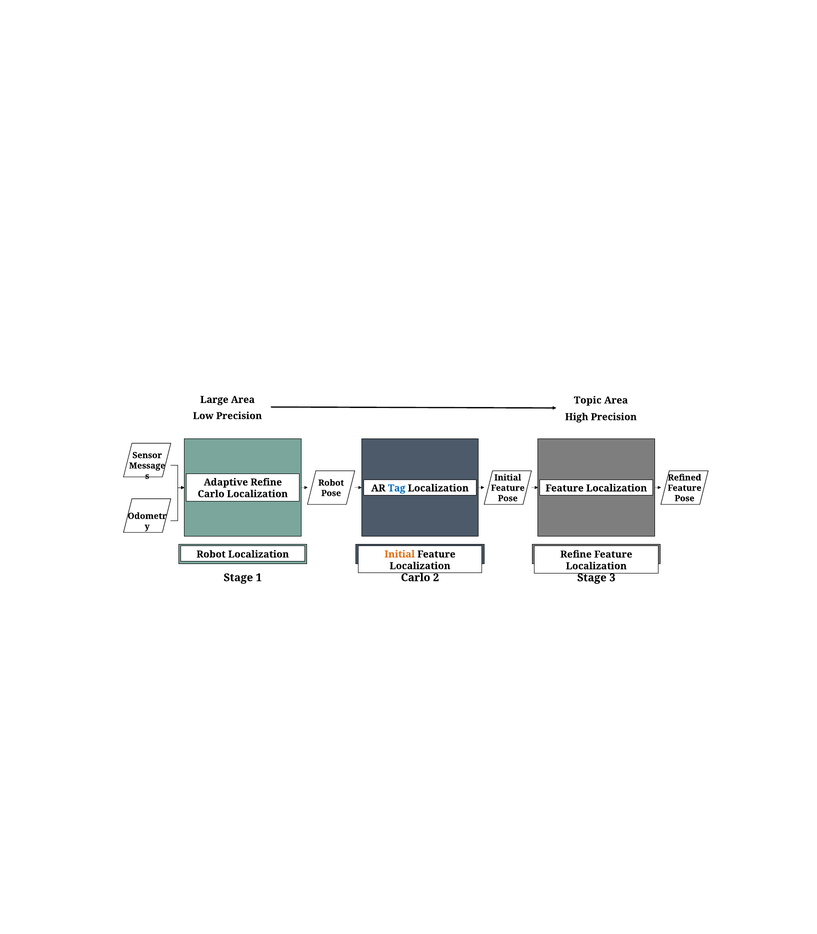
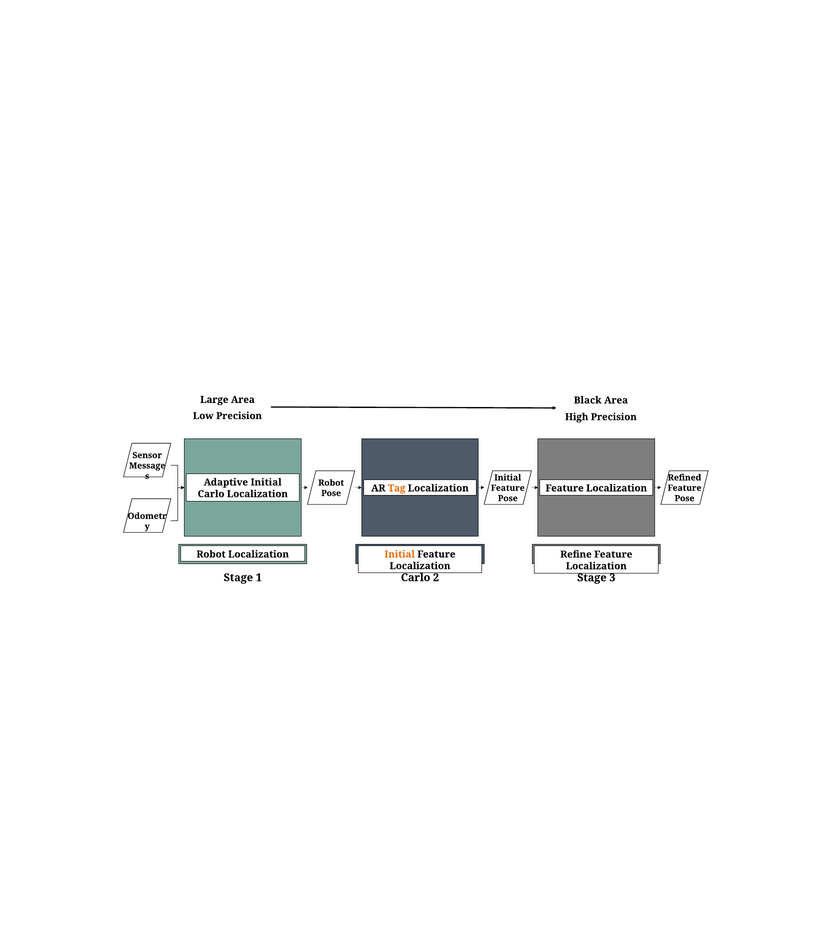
Topic: Topic -> Black
Adaptive Refine: Refine -> Initial
Tag colour: blue -> orange
